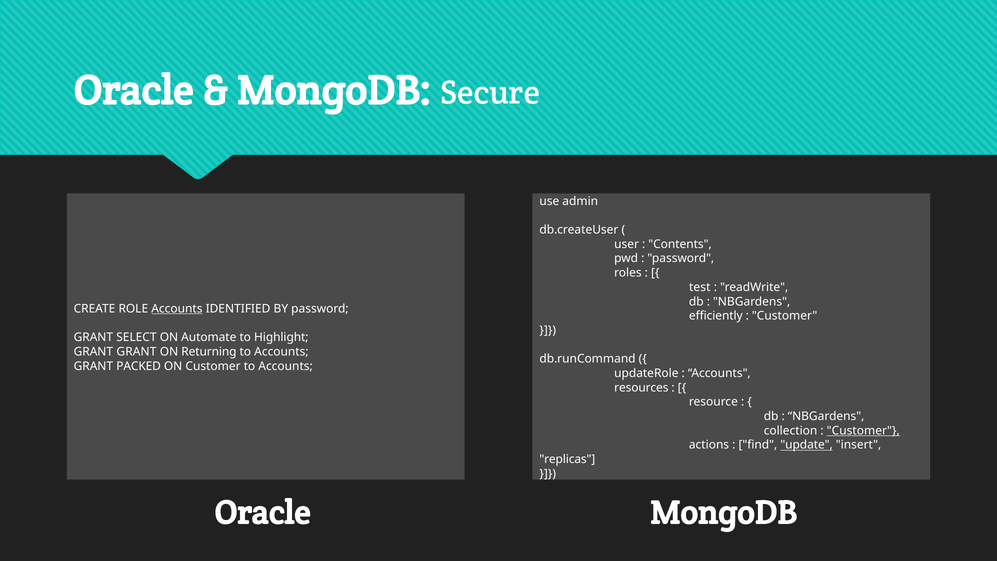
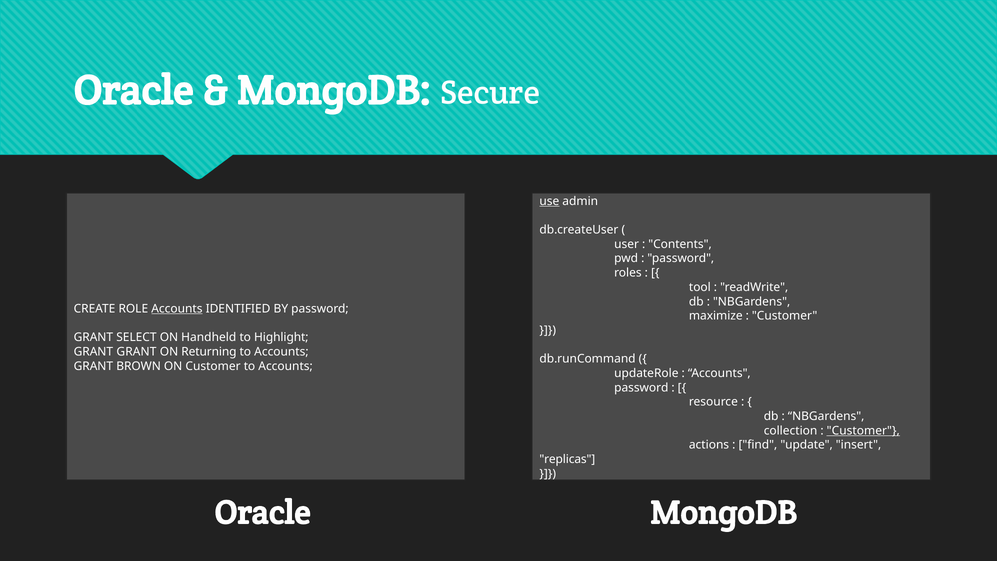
use underline: none -> present
test: test -> tool
efficiently: efficiently -> maximize
Automate: Automate -> Handheld
PACKED: PACKED -> BROWN
resources at (641, 387): resources -> password
update underline: present -> none
